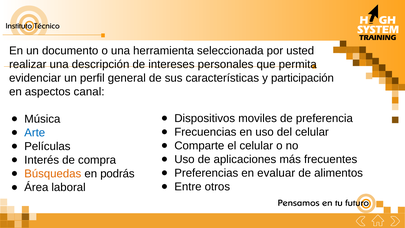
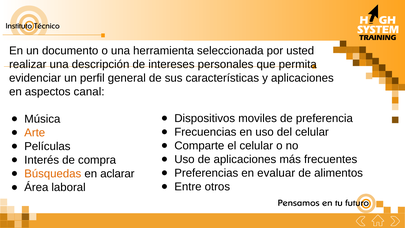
y participación: participación -> aplicaciones
Arte colour: blue -> orange
podrás: podrás -> aclarar
